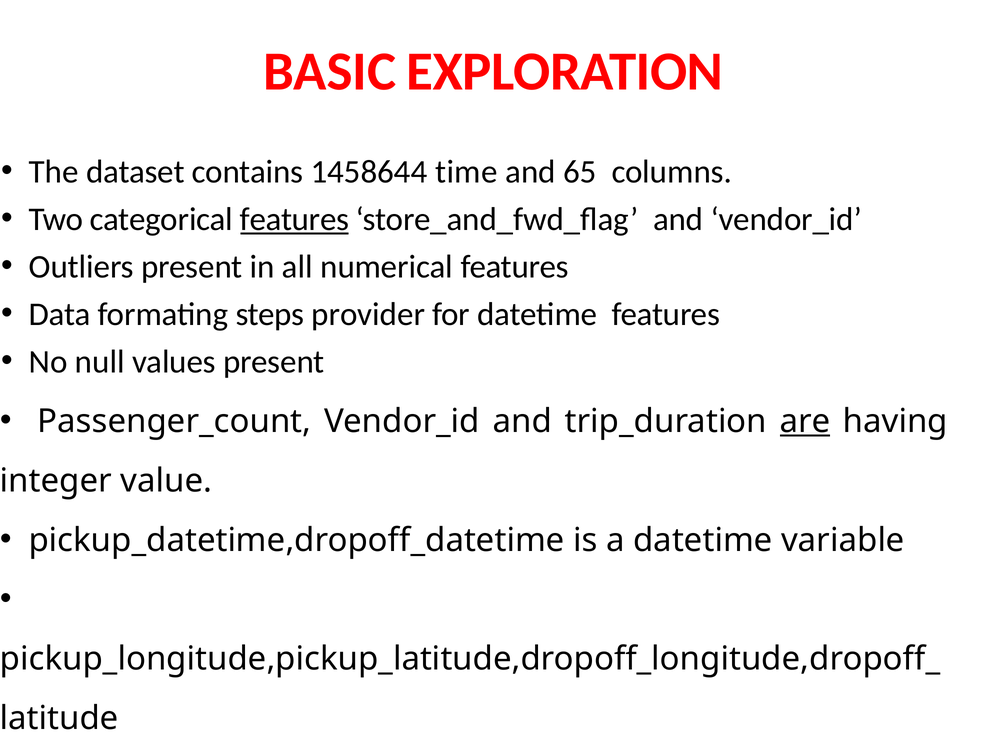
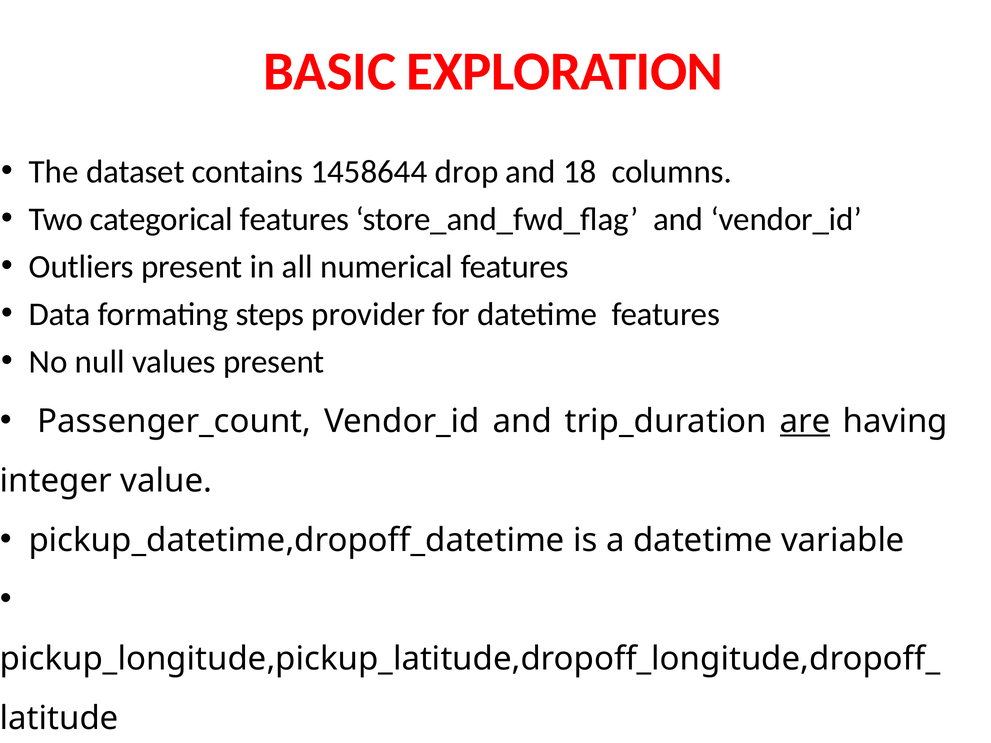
time: time -> drop
65: 65 -> 18
features at (295, 219) underline: present -> none
